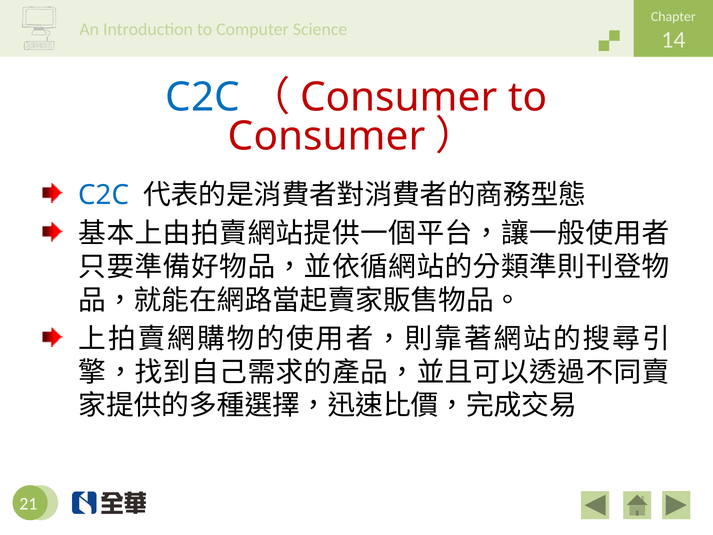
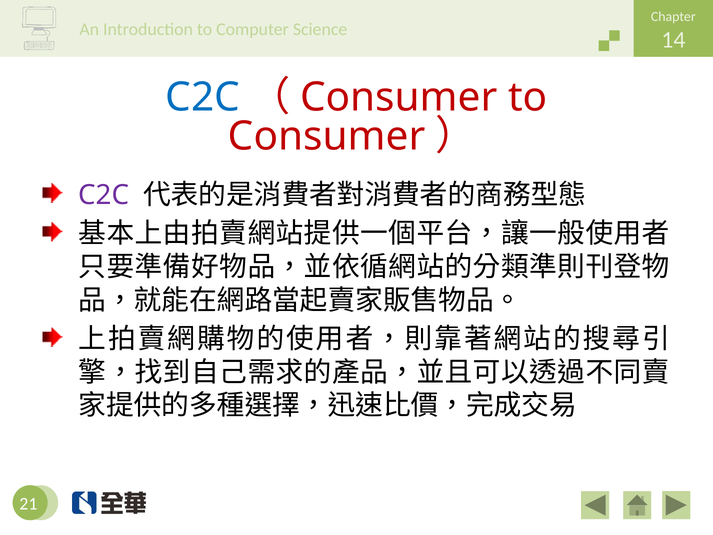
C2C at (104, 195) colour: blue -> purple
